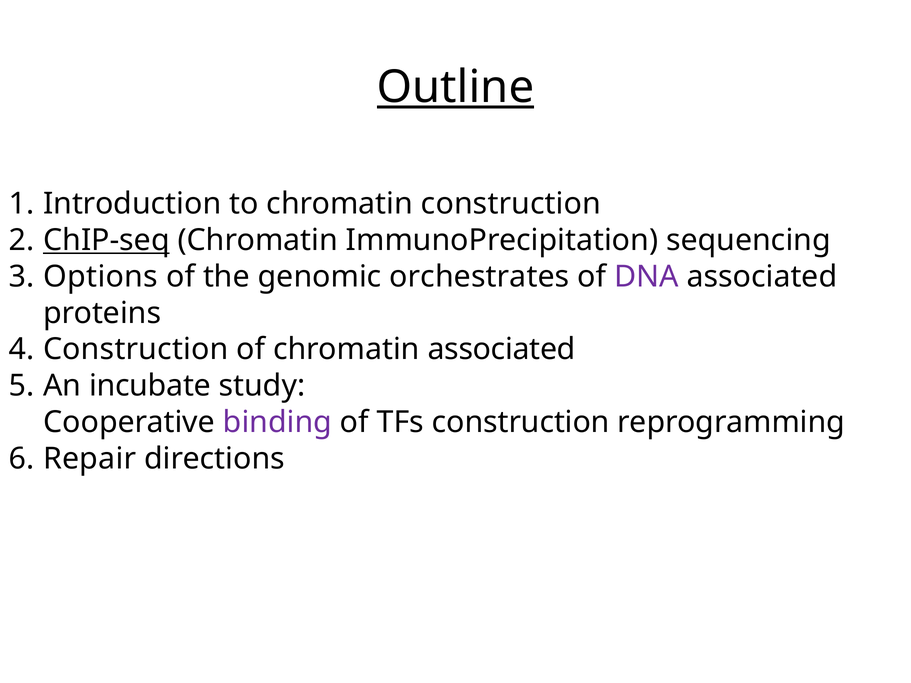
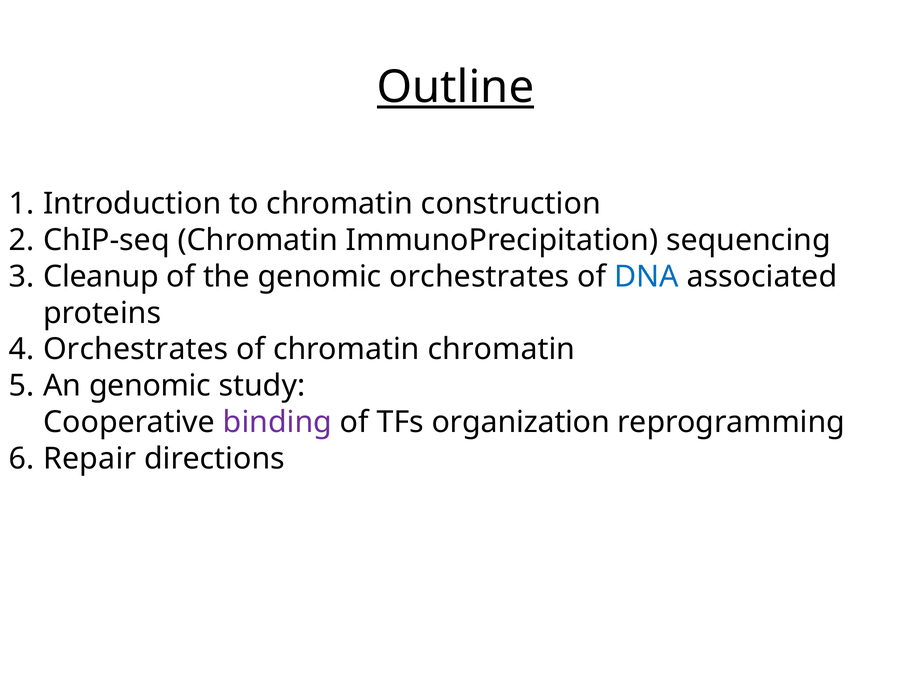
ChIP-seq underline: present -> none
Options: Options -> Cleanup
DNA colour: purple -> blue
Construction at (136, 350): Construction -> Orchestrates
chromatin associated: associated -> chromatin
An incubate: incubate -> genomic
TFs construction: construction -> organization
